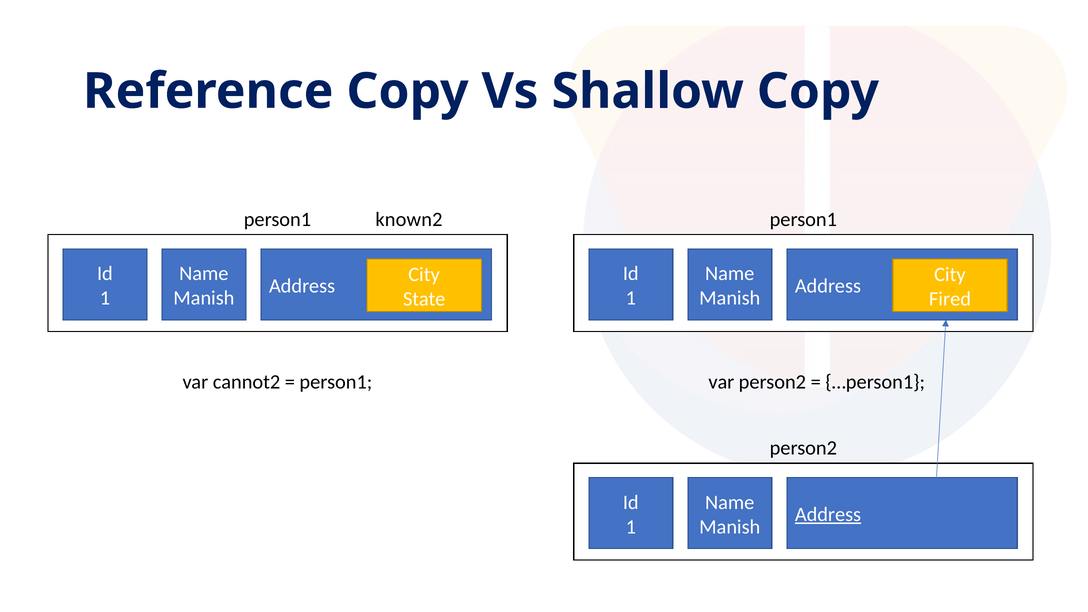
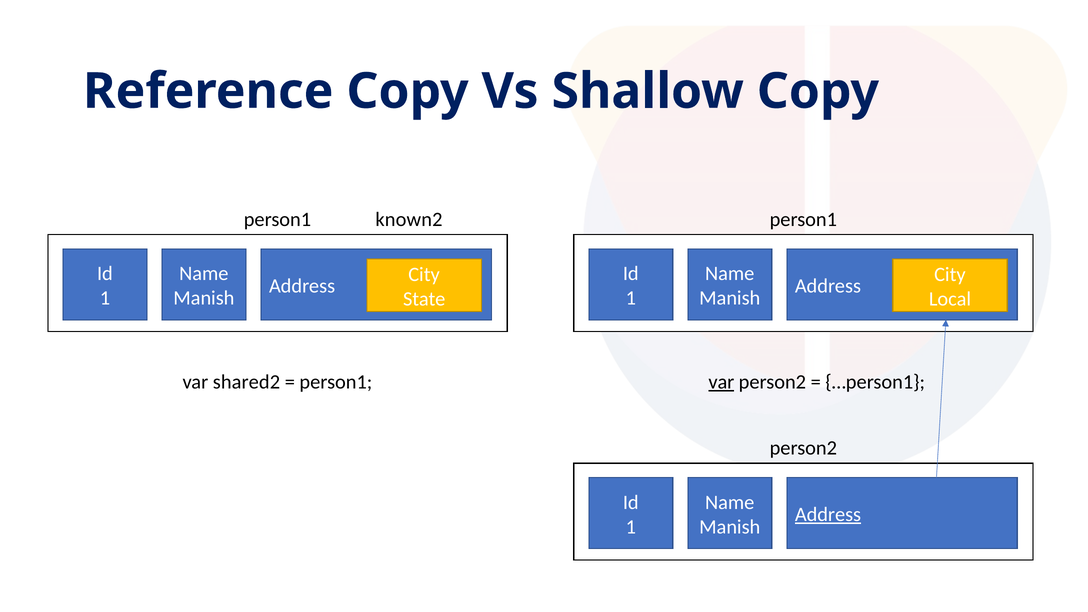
Fired: Fired -> Local
cannot2: cannot2 -> shared2
var at (721, 382) underline: none -> present
